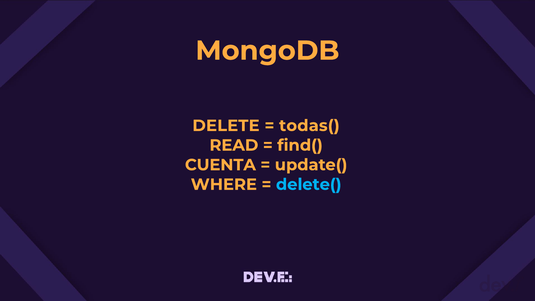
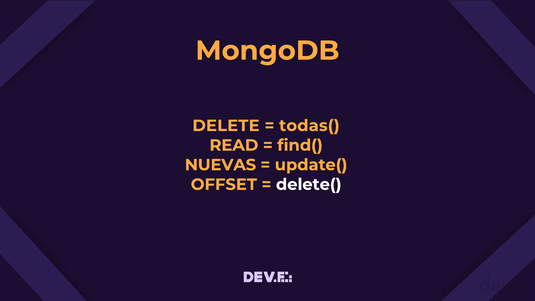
CUENTA: CUENTA -> NUEVAS
WHERE: WHERE -> OFFSET
delete( colour: light blue -> white
